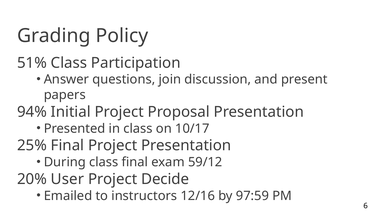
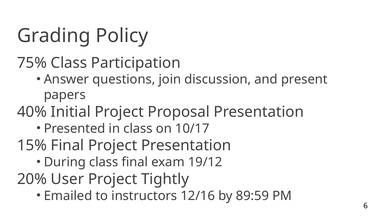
51%: 51% -> 75%
94%: 94% -> 40%
25%: 25% -> 15%
59/12: 59/12 -> 19/12
Decide: Decide -> Tightly
97:59: 97:59 -> 89:59
